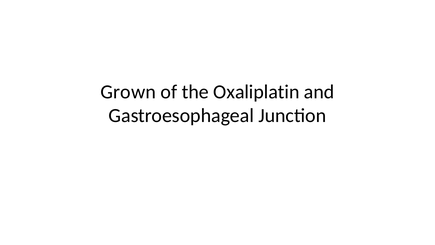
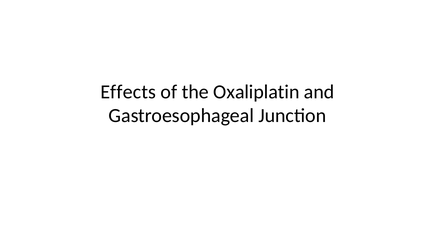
Grown: Grown -> Effects
